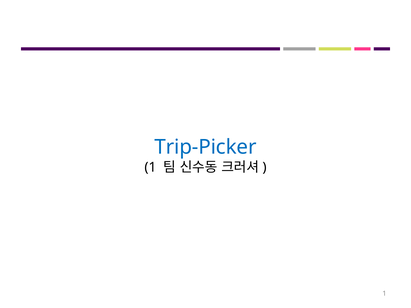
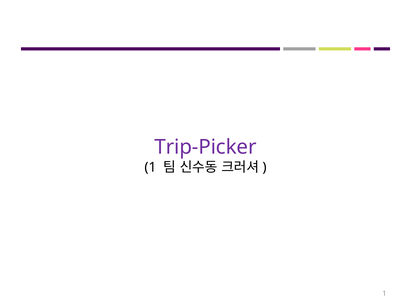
Trip-Picker colour: blue -> purple
